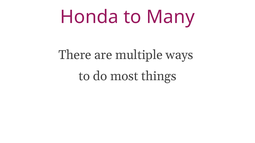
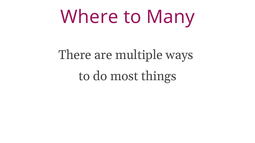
Honda: Honda -> Where
